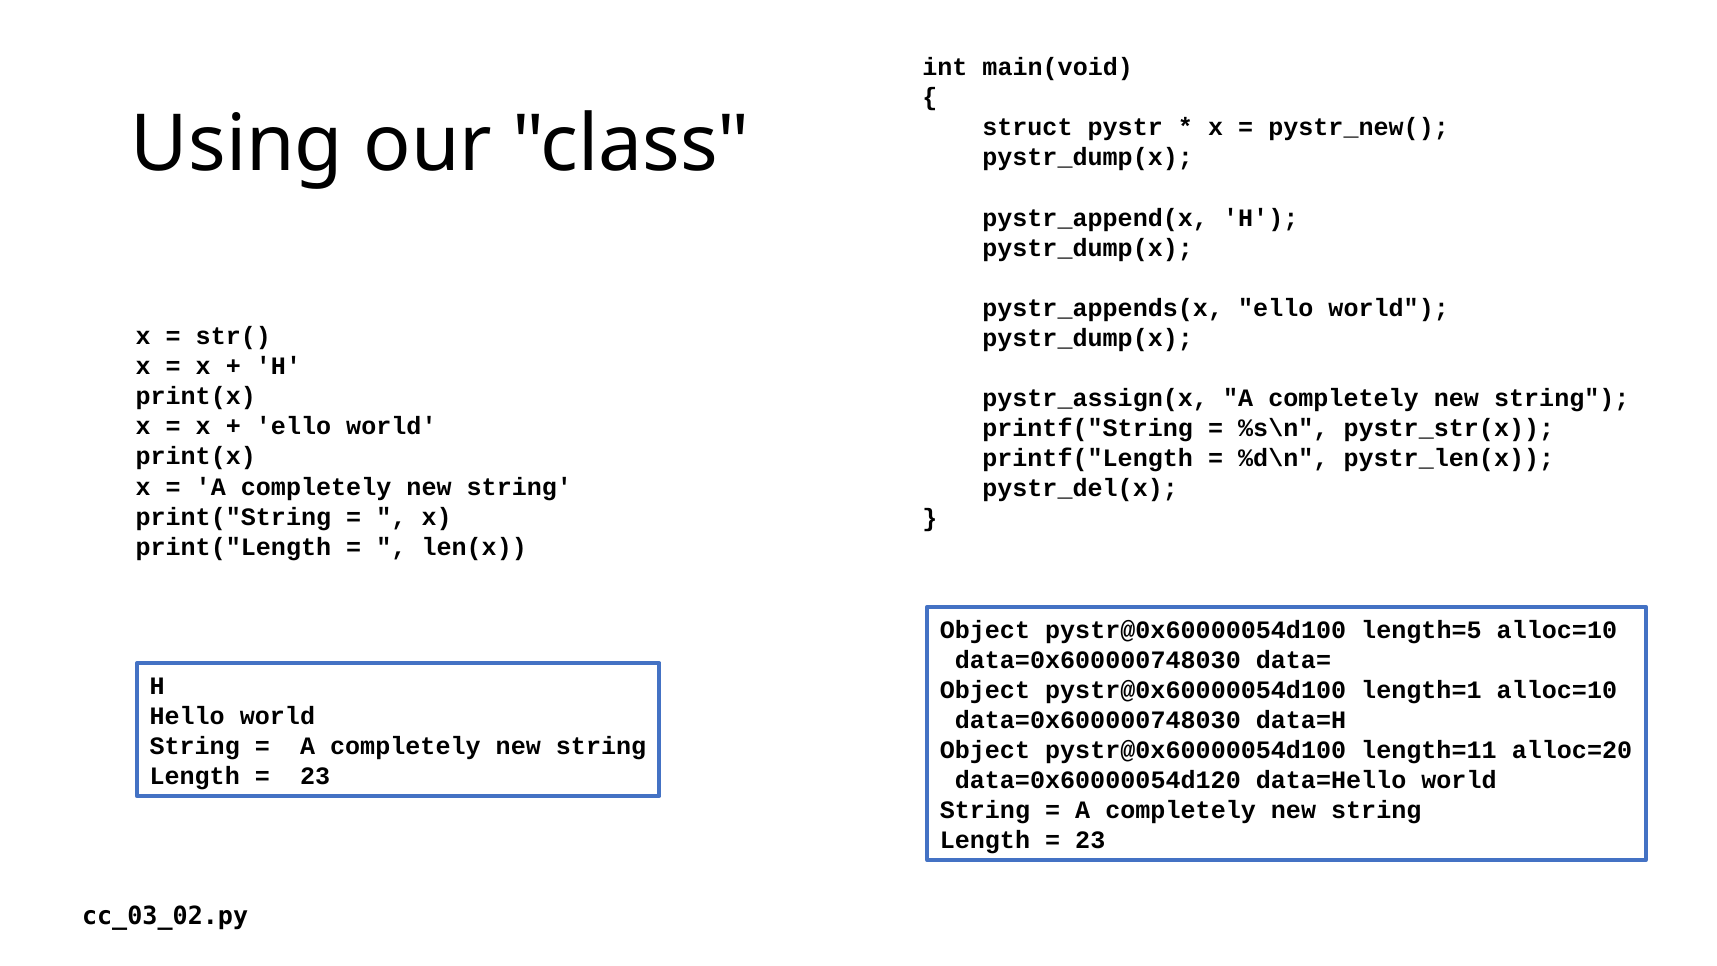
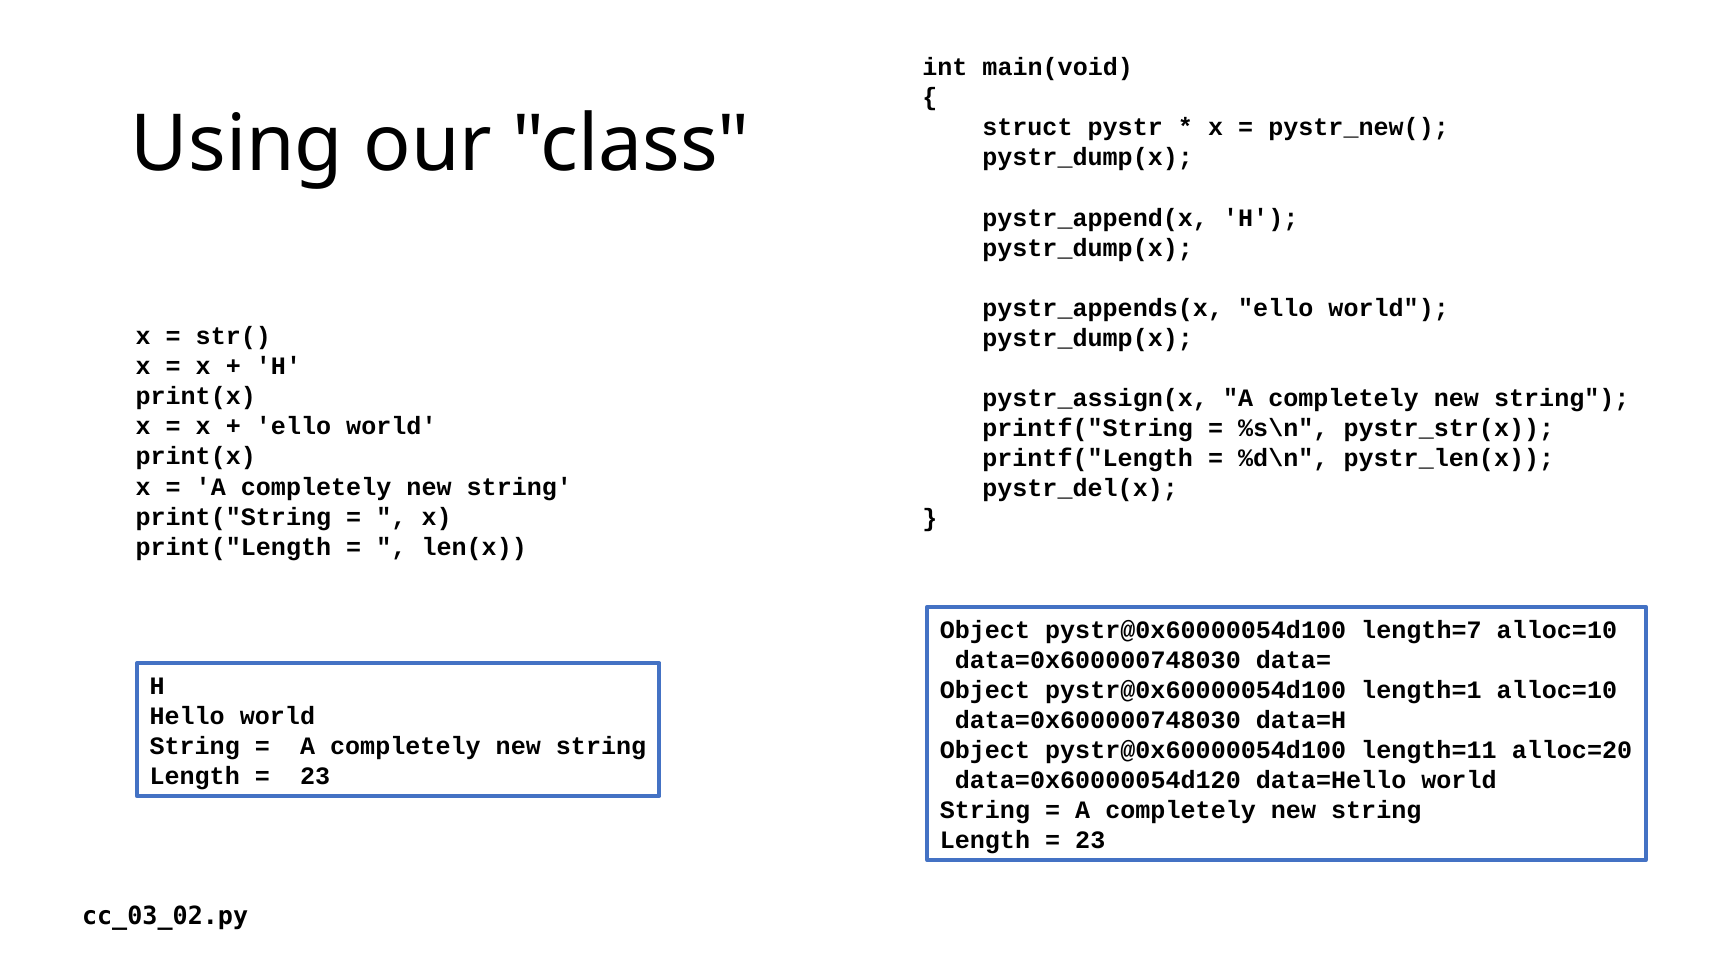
length=5: length=5 -> length=7
